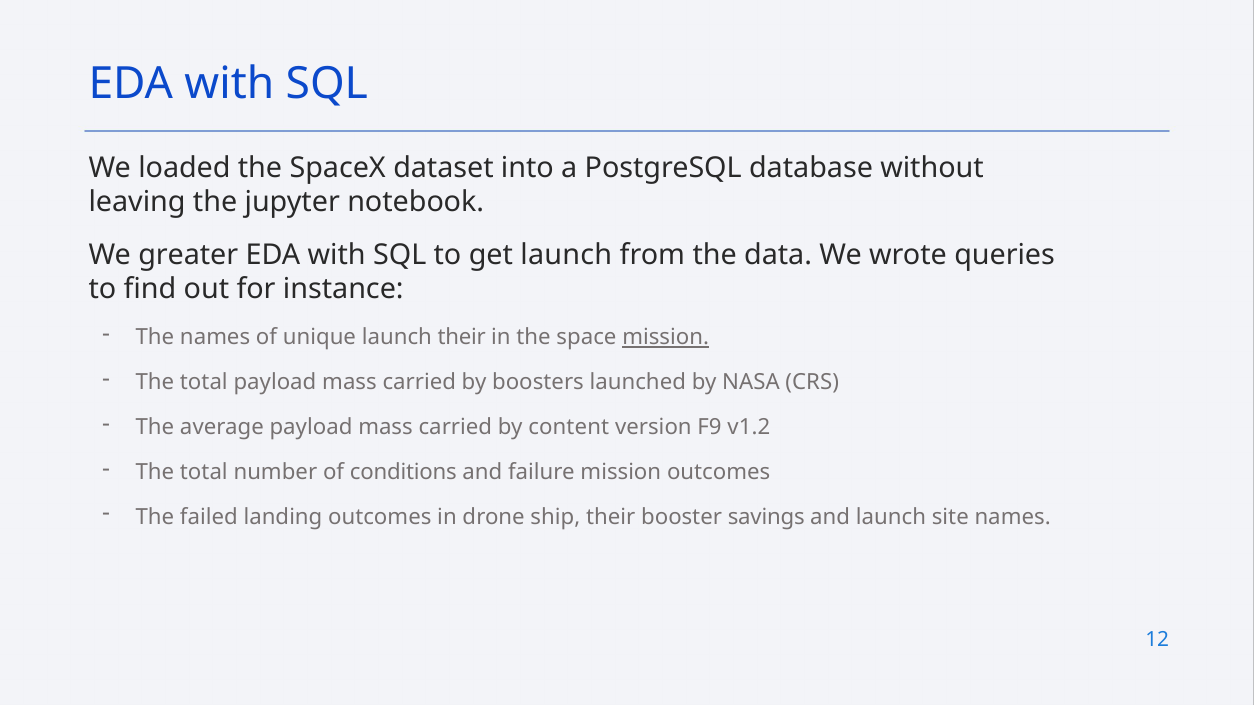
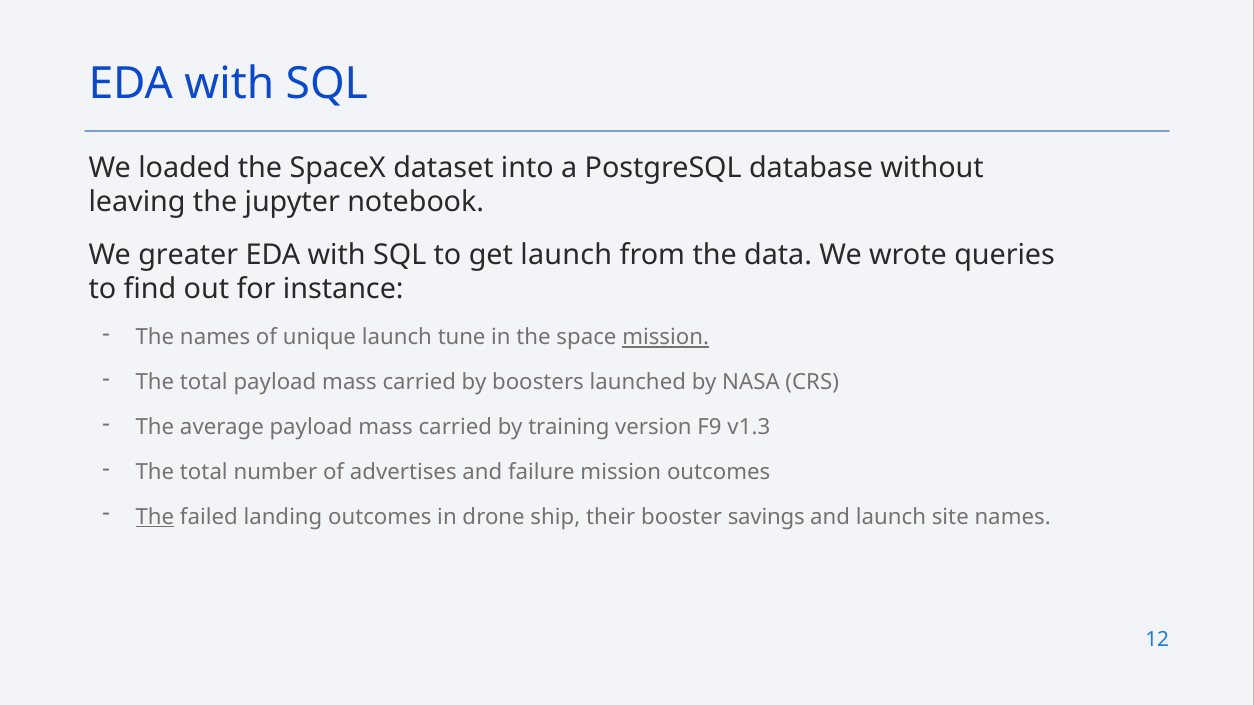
launch their: their -> tune
content: content -> training
v1.2: v1.2 -> v1.3
conditions: conditions -> advertises
The at (155, 518) underline: none -> present
